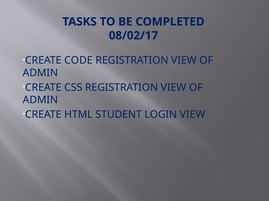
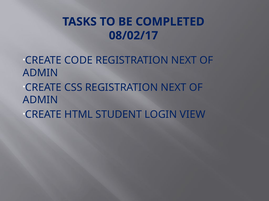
VIEW at (184, 60): VIEW -> NEXT
CSS REGISTRATION VIEW: VIEW -> NEXT
